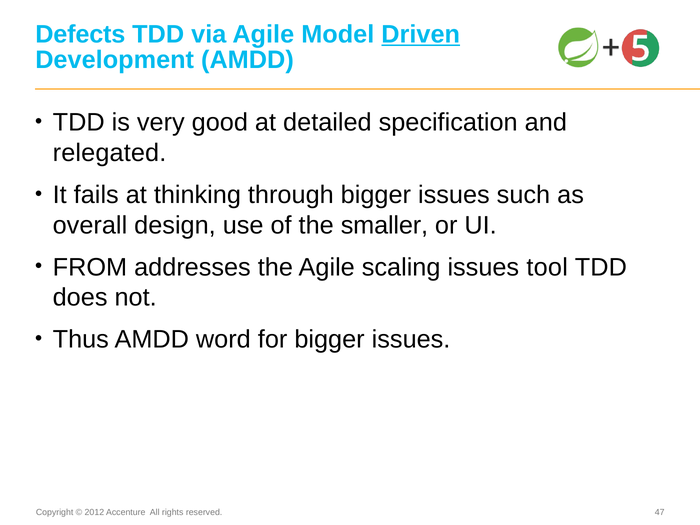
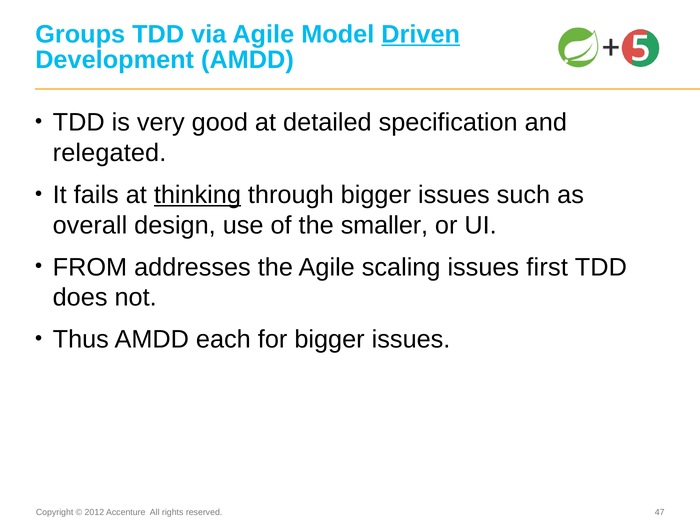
Defects: Defects -> Groups
thinking underline: none -> present
tool: tool -> first
word: word -> each
